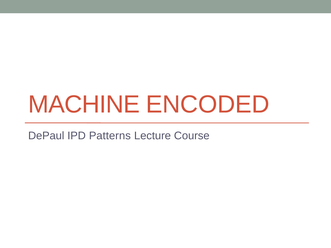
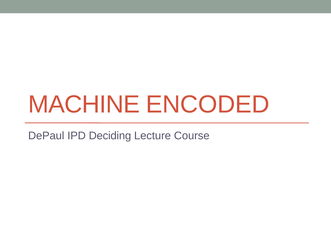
Patterns: Patterns -> Deciding
